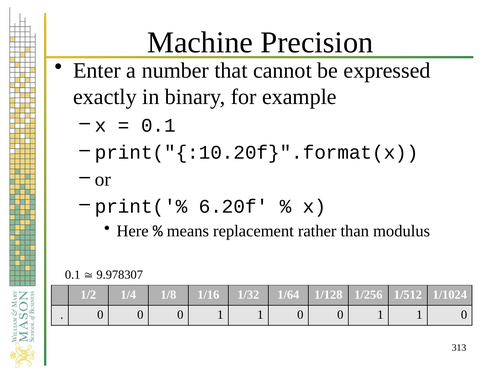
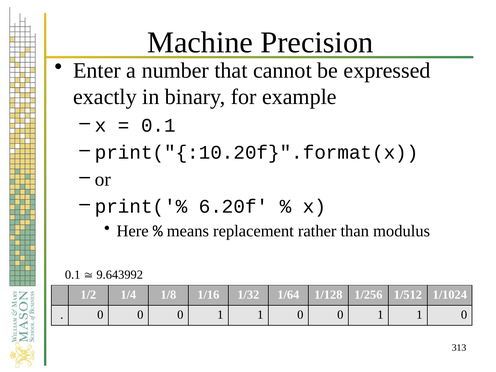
9.978307: 9.978307 -> 9.643992
